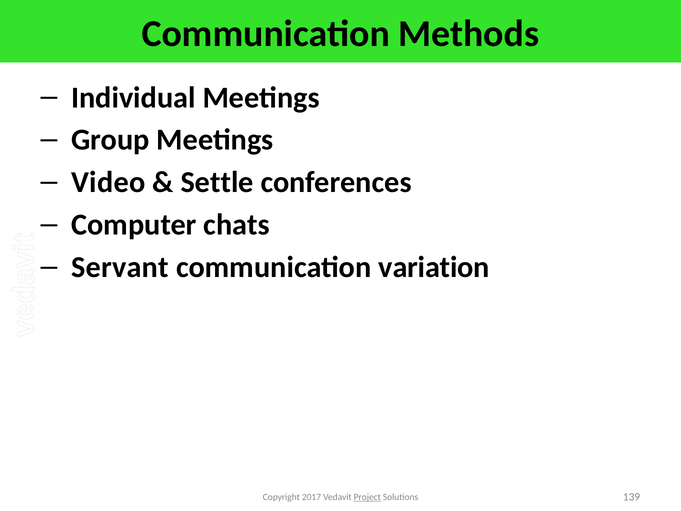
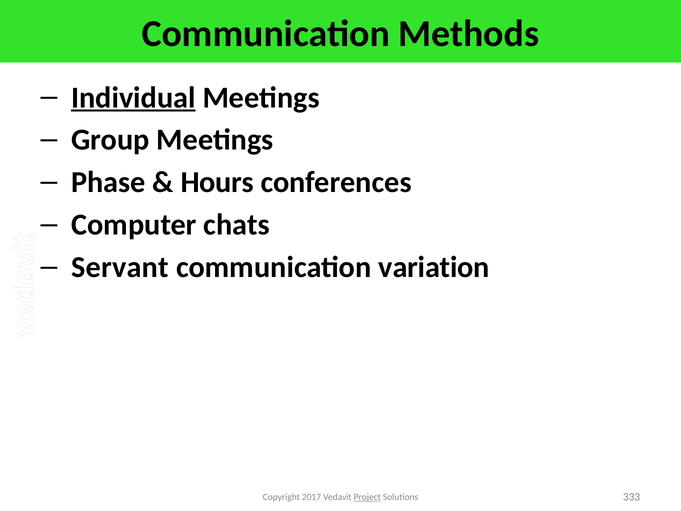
Individual underline: none -> present
Video: Video -> Phase
Settle: Settle -> Hours
139: 139 -> 333
